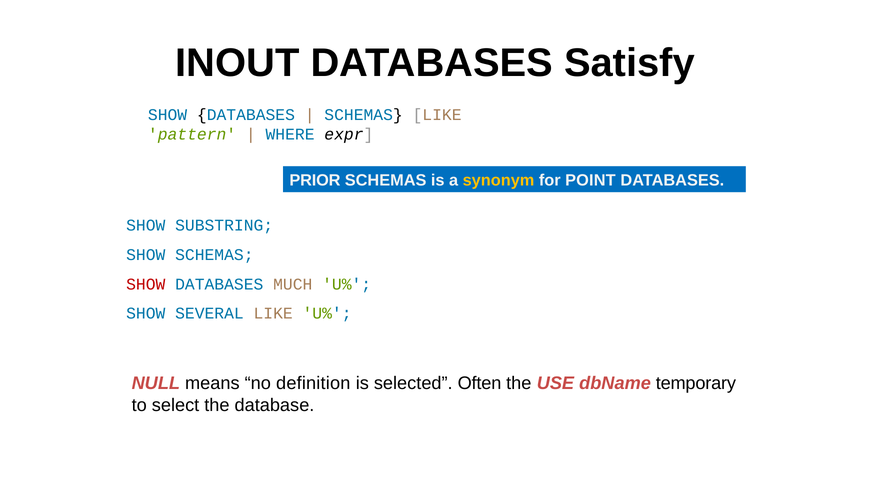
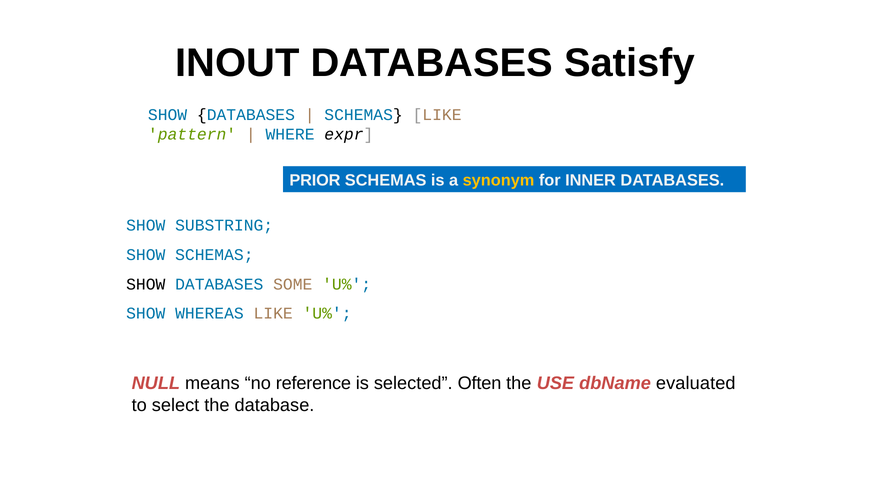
POINT: POINT -> INNER
SHOW at (146, 284) colour: red -> black
MUCH: MUCH -> SOME
SEVERAL: SEVERAL -> WHEREAS
definition: definition -> reference
temporary: temporary -> evaluated
